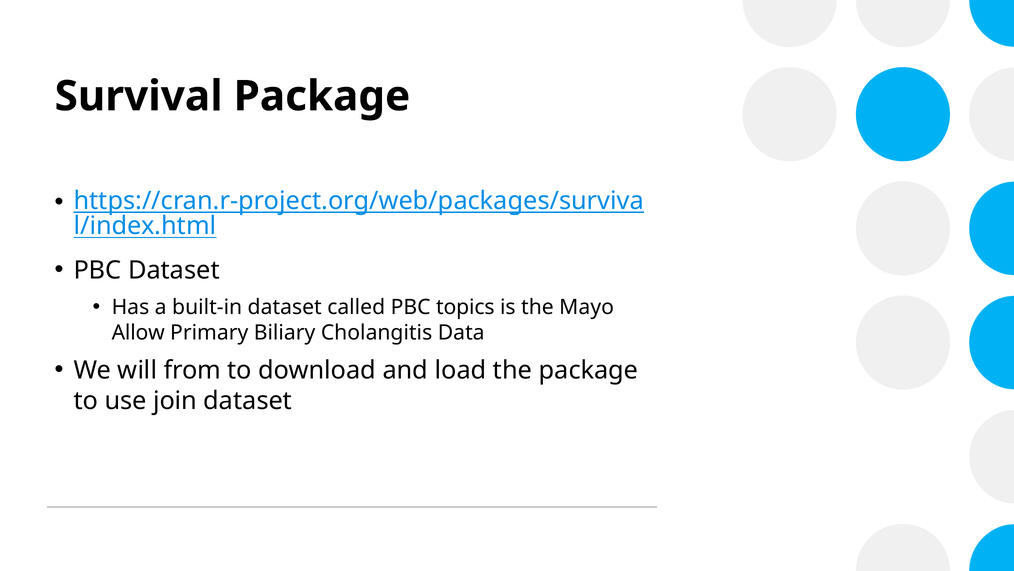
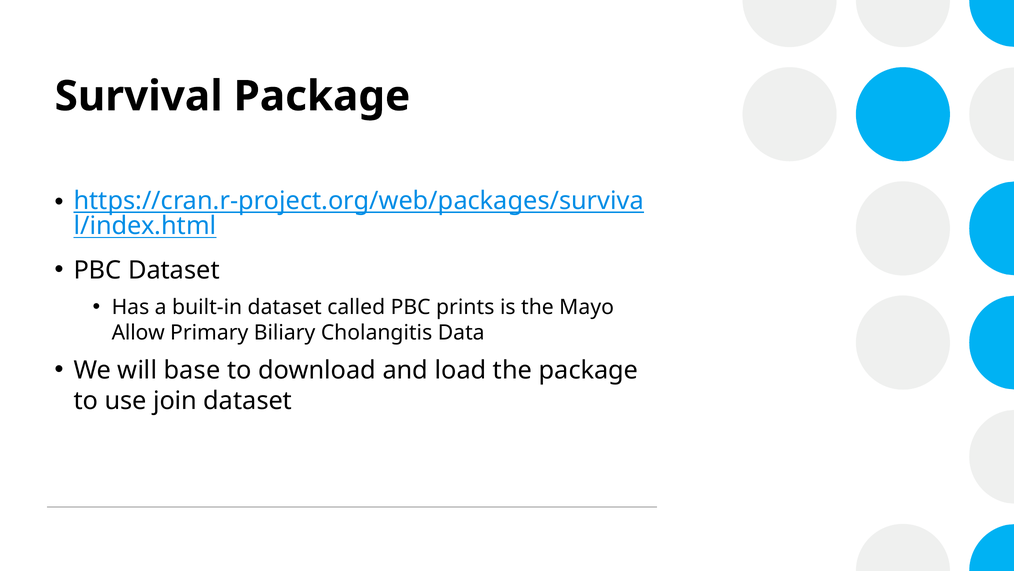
topics: topics -> prints
from: from -> base
